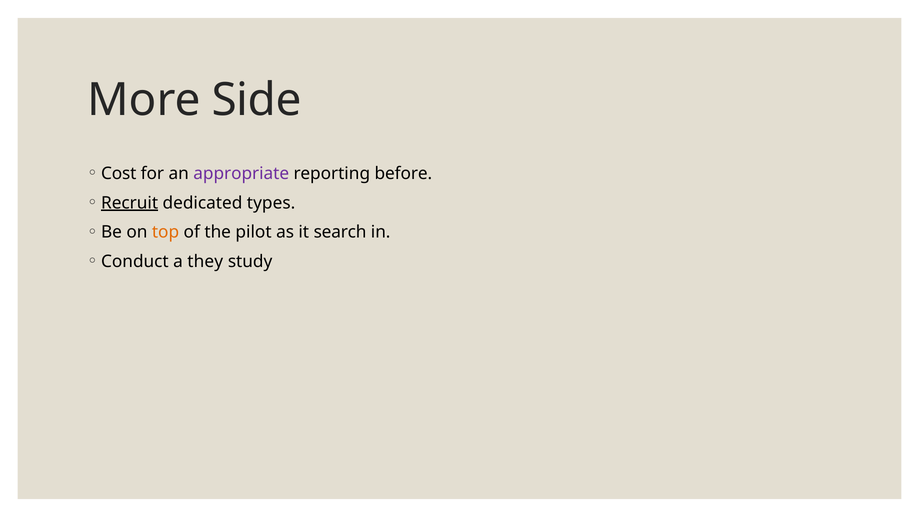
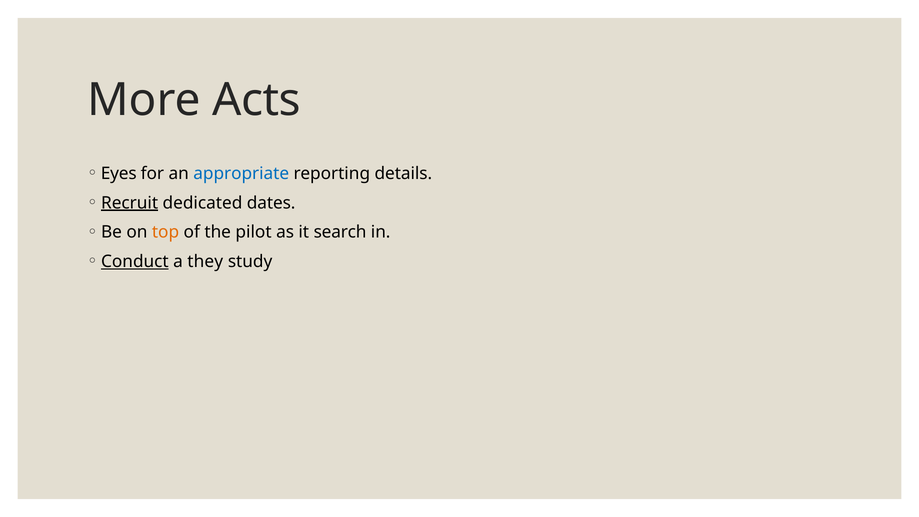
Side: Side -> Acts
Cost: Cost -> Eyes
appropriate colour: purple -> blue
before: before -> details
types: types -> dates
Conduct underline: none -> present
